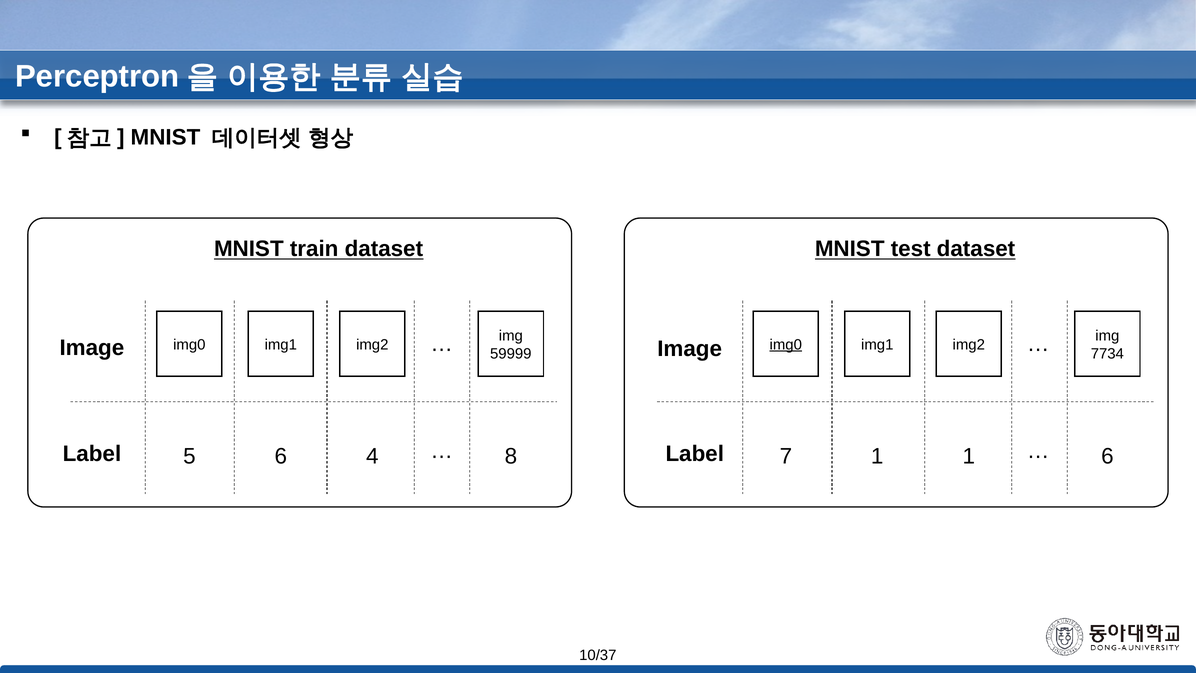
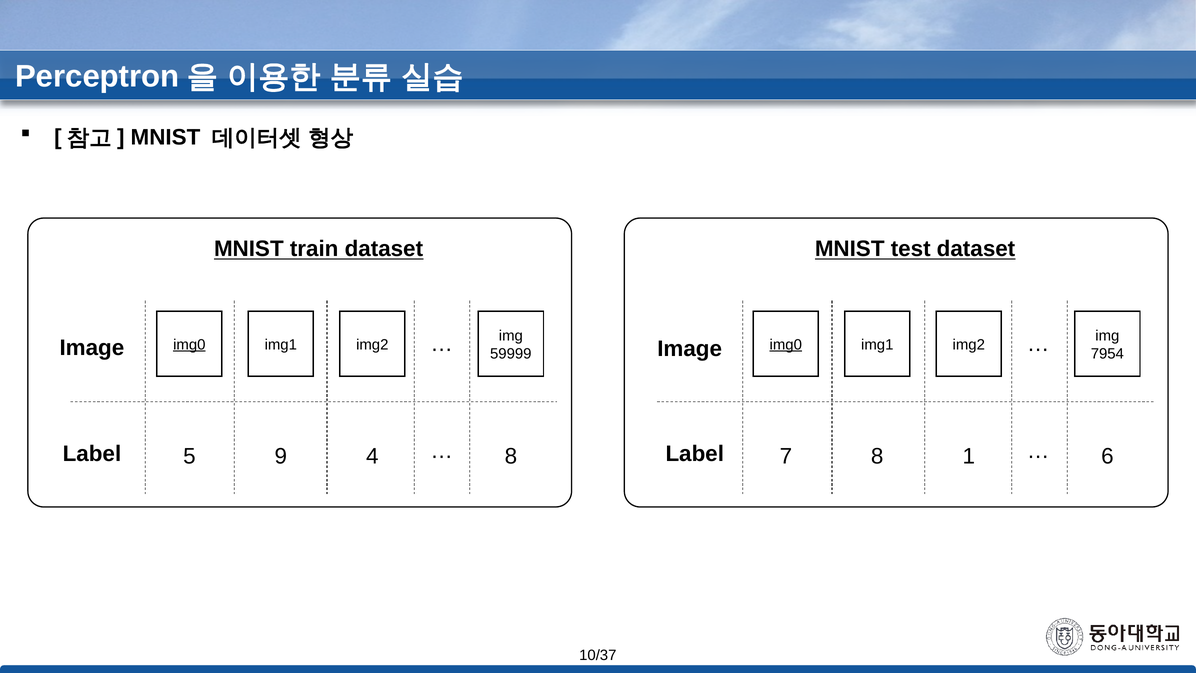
img0 at (189, 345) underline: none -> present
7734: 7734 -> 7954
5 6: 6 -> 9
7 1: 1 -> 8
